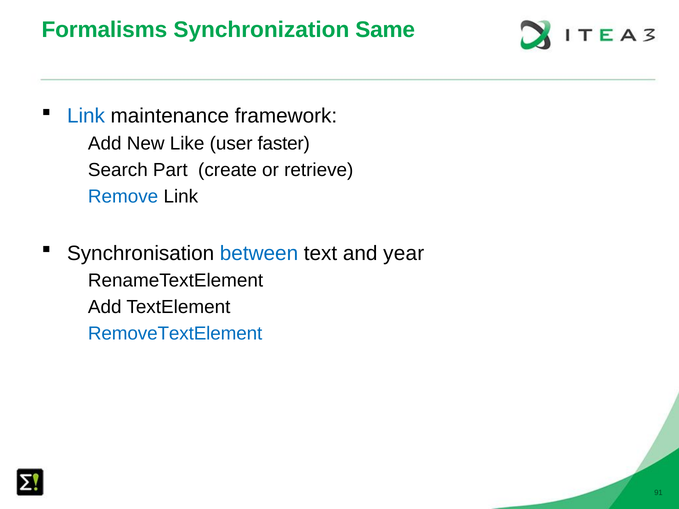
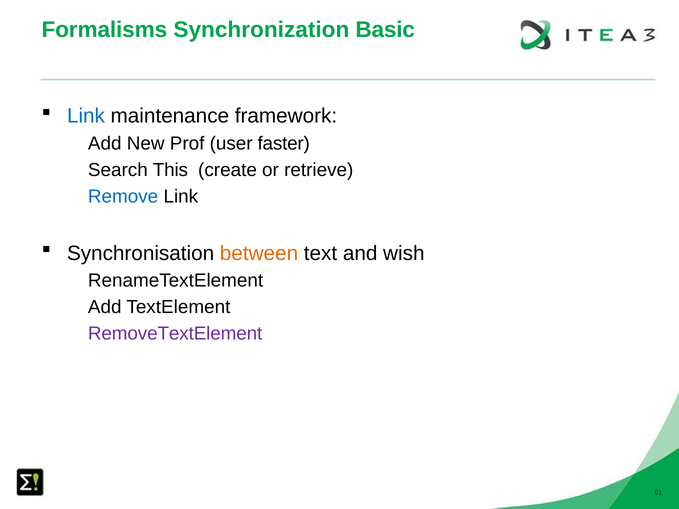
Same: Same -> Basic
Like: Like -> Prof
Part: Part -> This
between colour: blue -> orange
year: year -> wish
RemoveTextElement colour: blue -> purple
